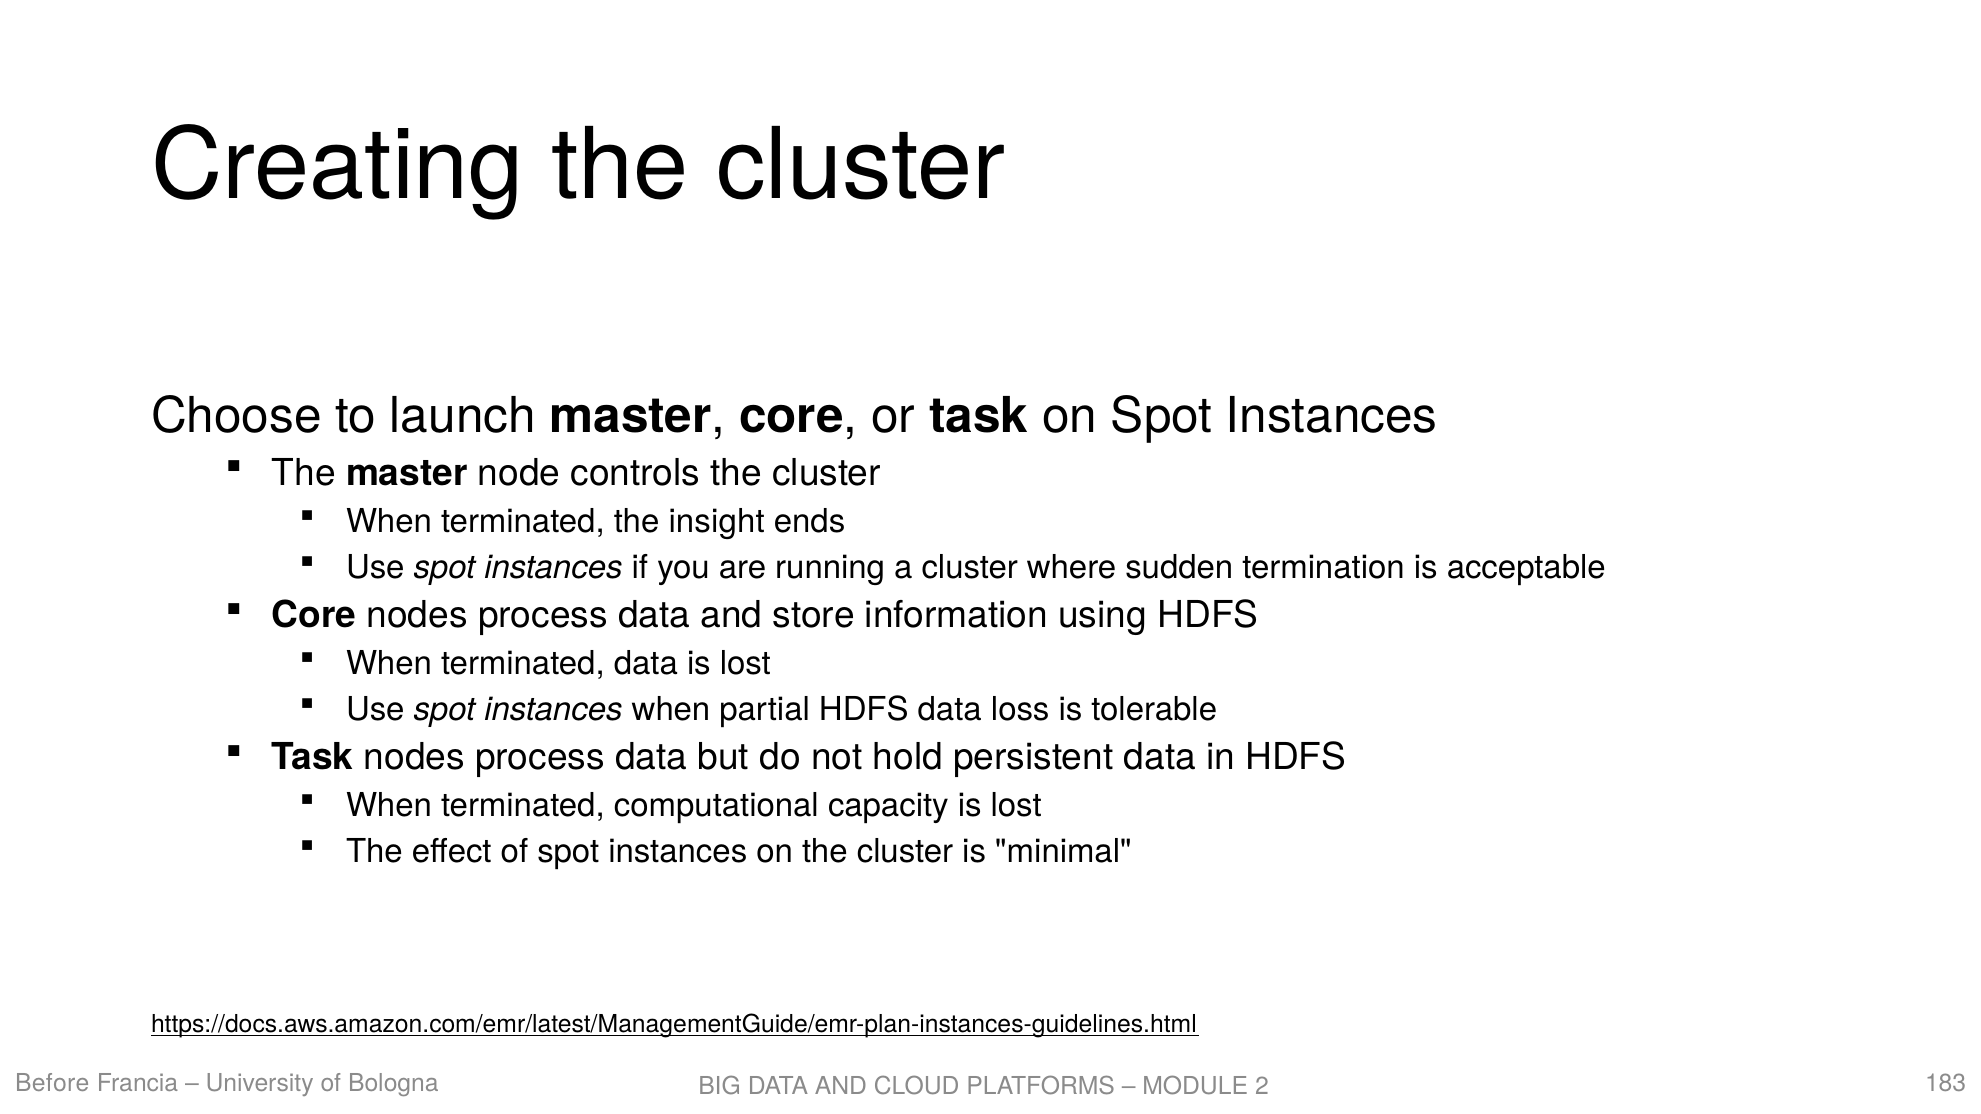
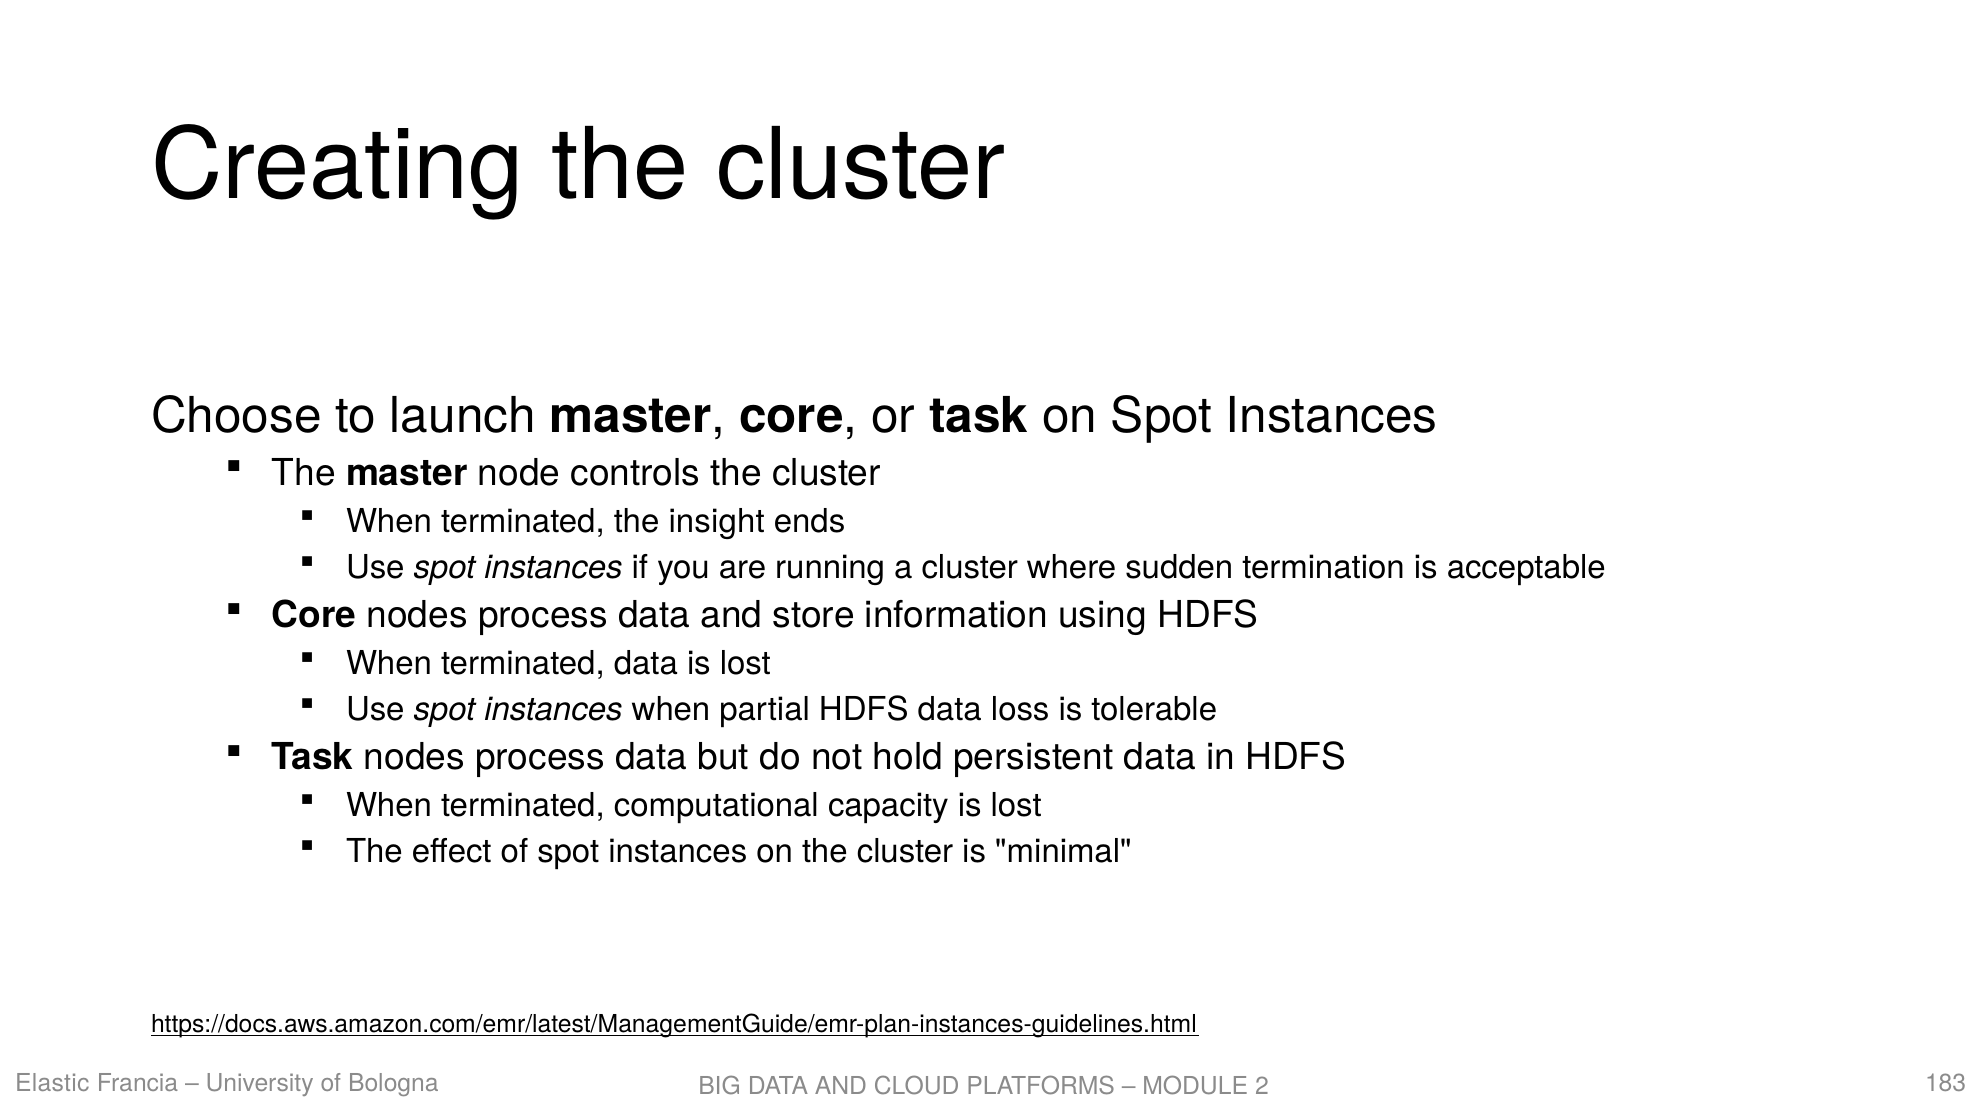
Before: Before -> Elastic
